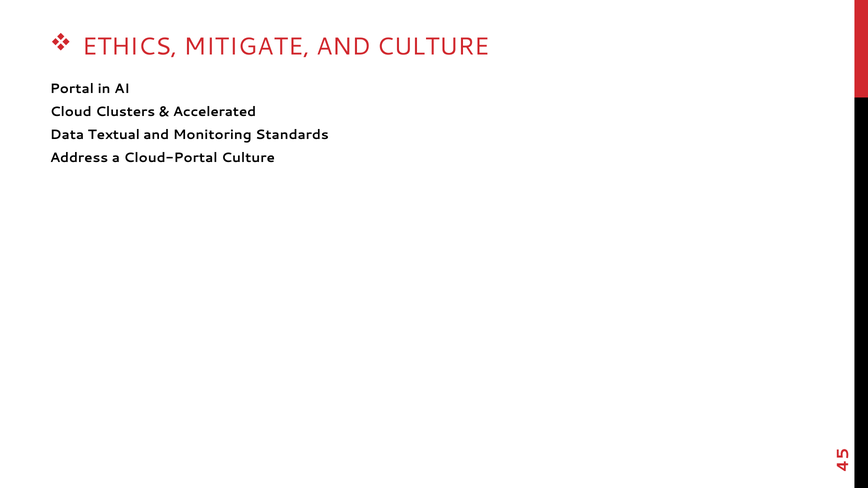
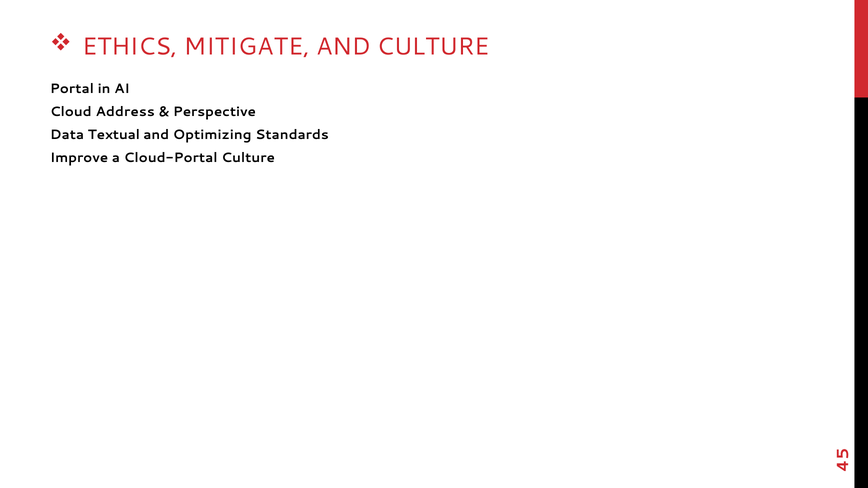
Clusters: Clusters -> Address
Accelerated: Accelerated -> Perspective
Monitoring: Monitoring -> Optimizing
Address: Address -> Improve
